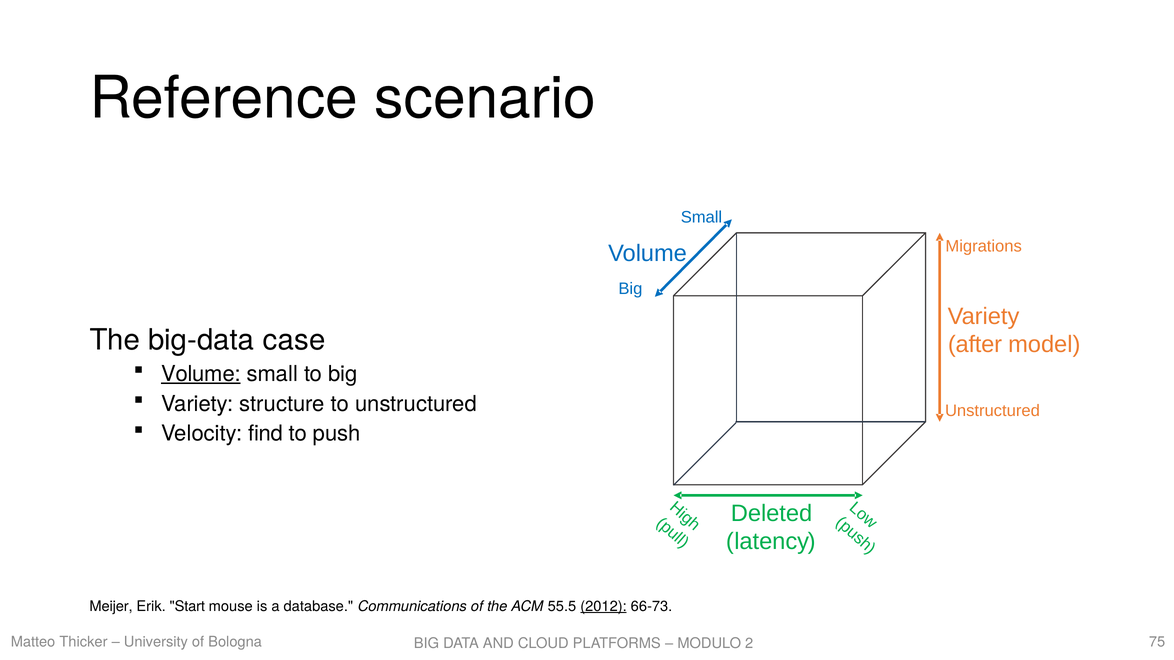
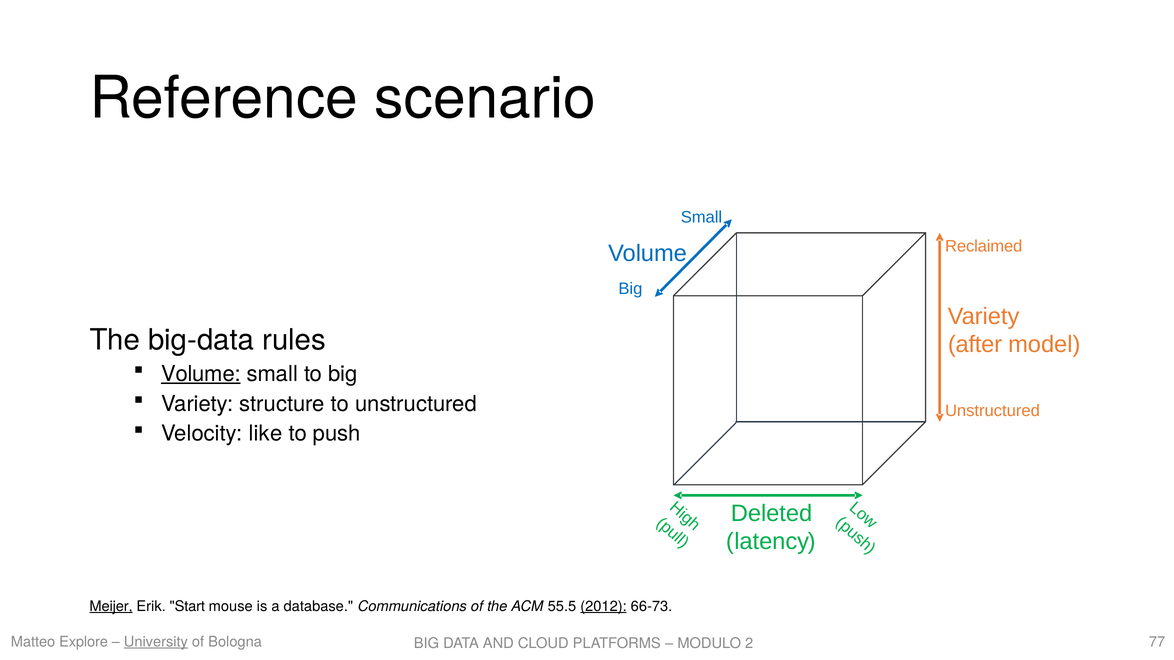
Migrations: Migrations -> Reclaimed
case: case -> rules
find: find -> like
Meijer underline: none -> present
Thicker: Thicker -> Explore
University underline: none -> present
75: 75 -> 77
